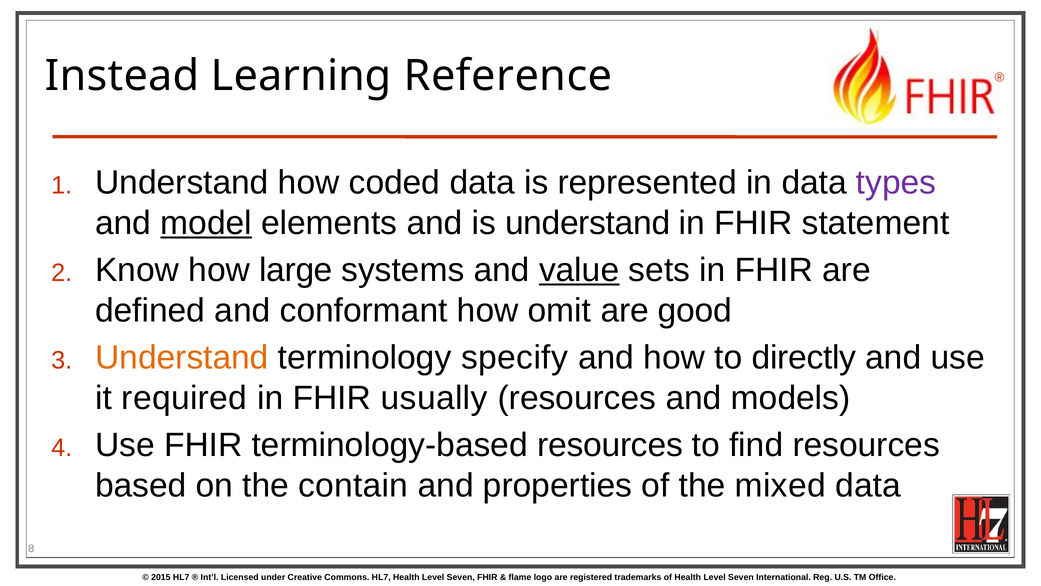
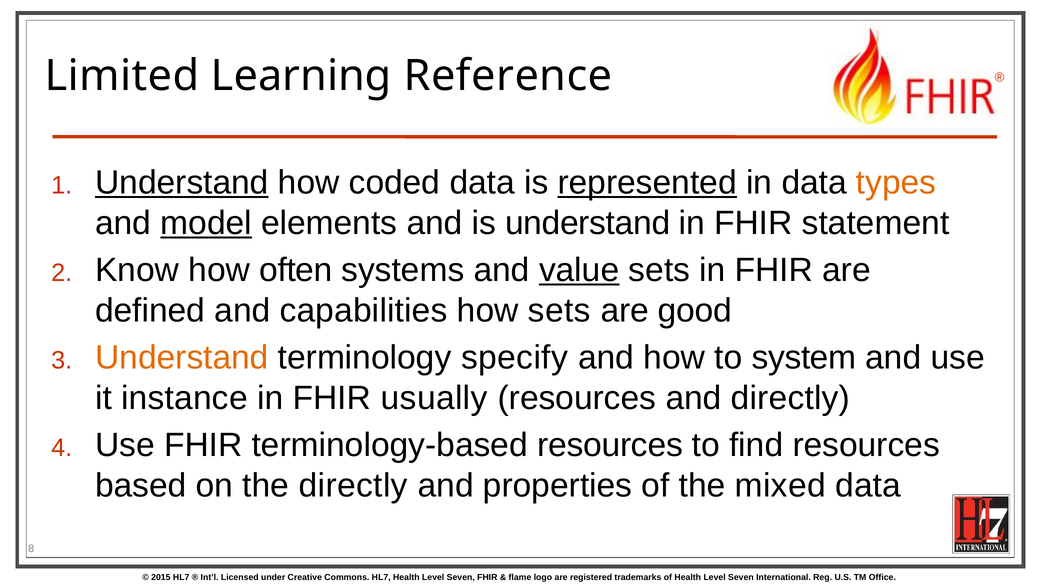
Instead: Instead -> Limited
Understand at (182, 183) underline: none -> present
represented underline: none -> present
types colour: purple -> orange
large: large -> often
conformant: conformant -> capabilities
how omit: omit -> sets
directly: directly -> system
required: required -> instance
and models: models -> directly
the contain: contain -> directly
